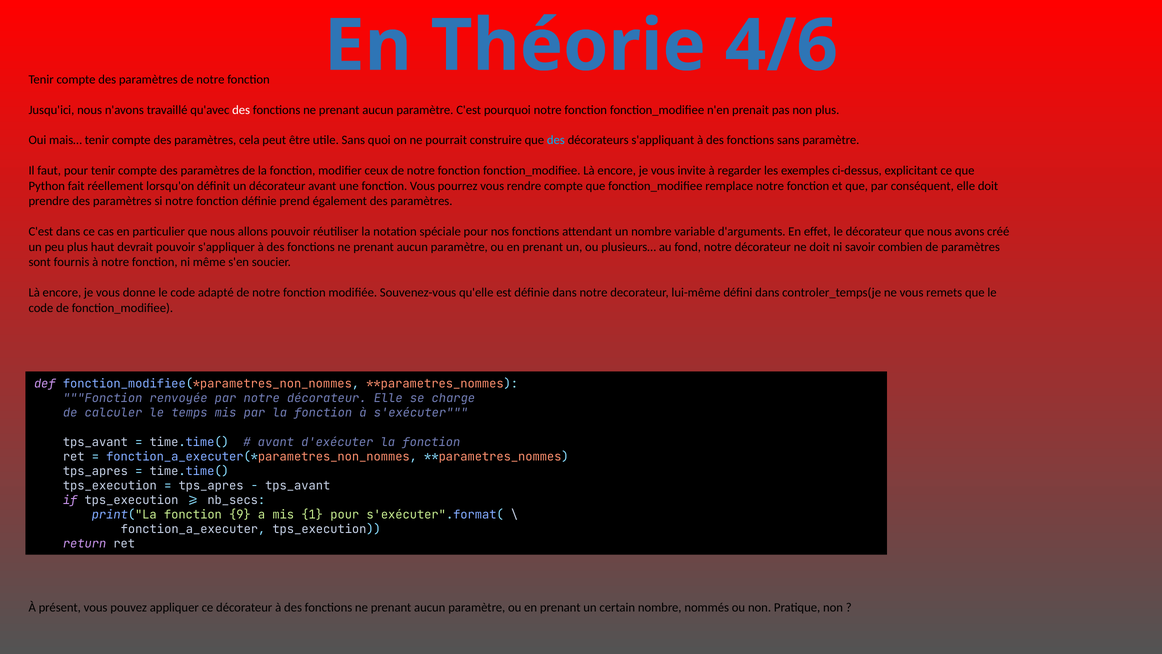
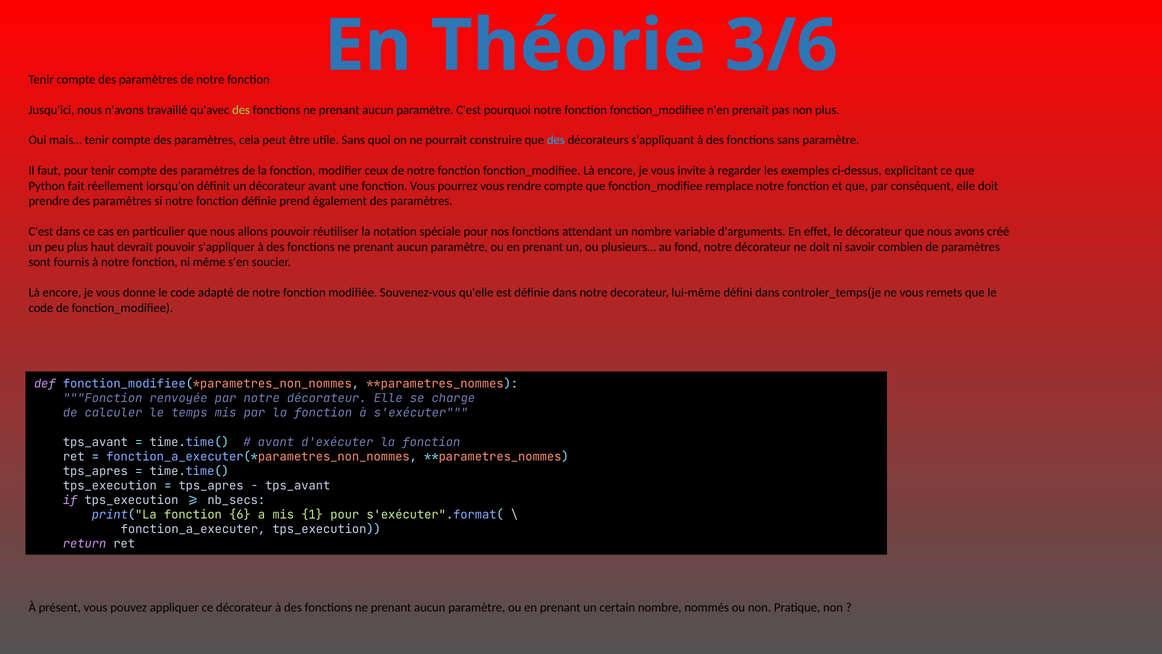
4/6: 4/6 -> 3/6
des at (241, 110) colour: white -> light green
9: 9 -> 6
